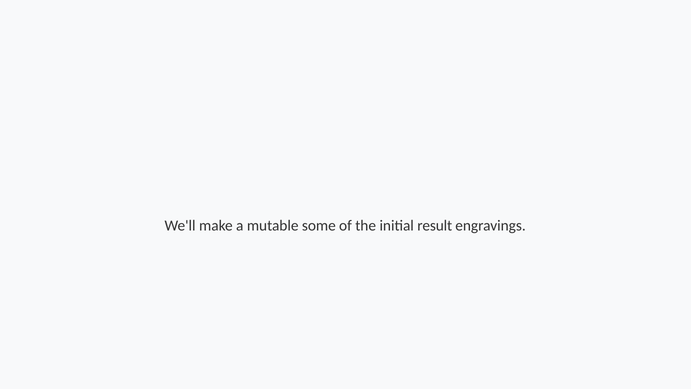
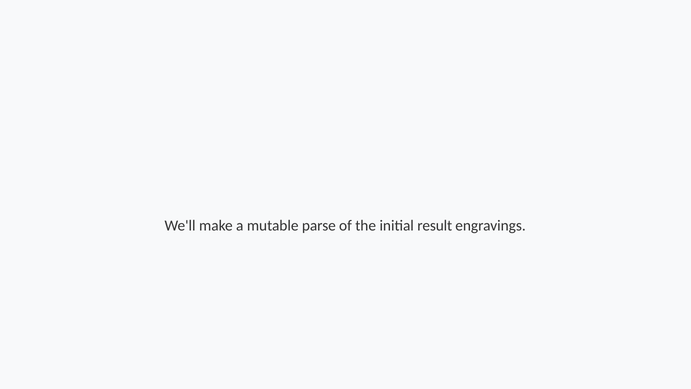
some: some -> parse
